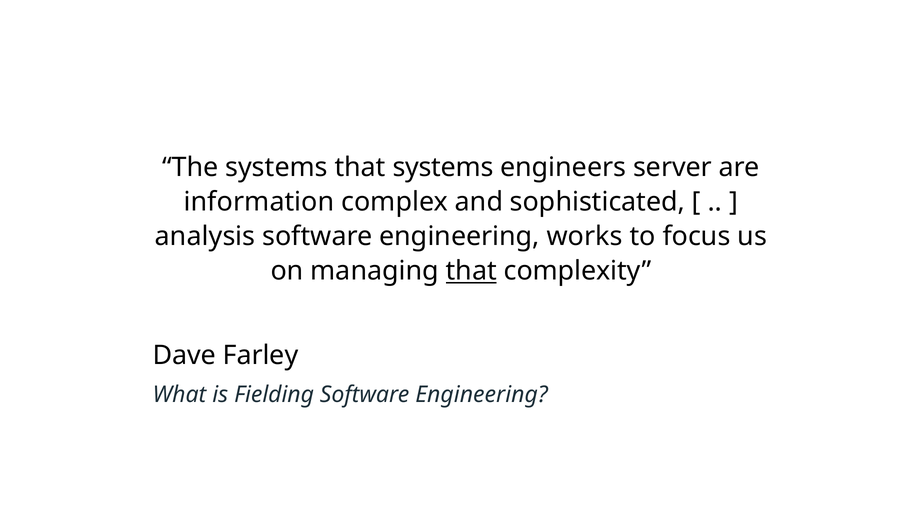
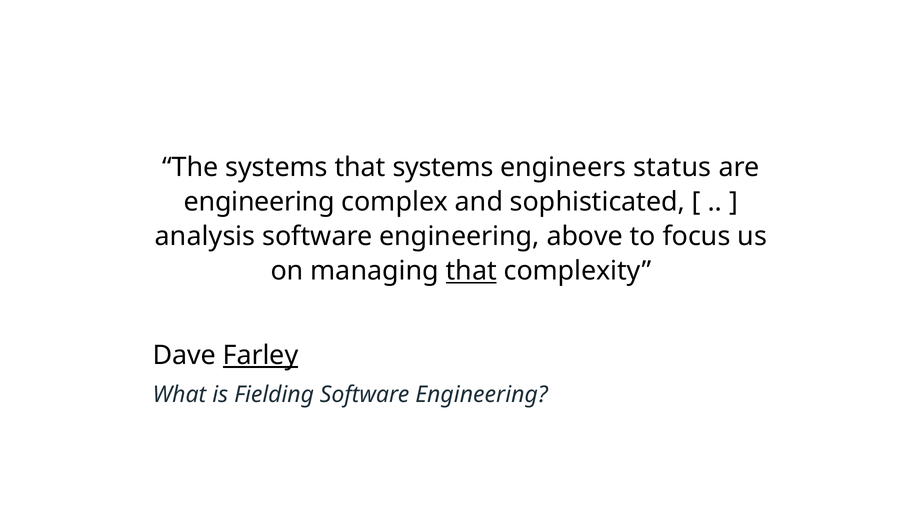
server: server -> status
information at (259, 202): information -> engineering
works: works -> above
Farley underline: none -> present
